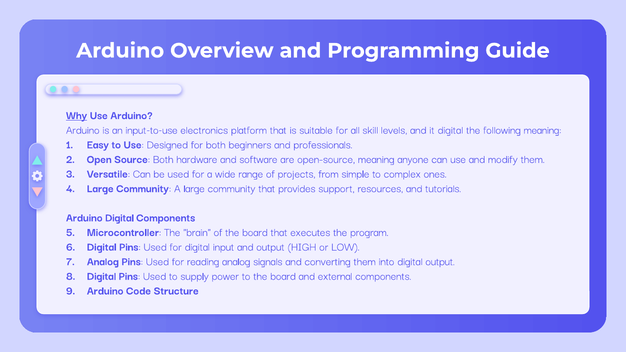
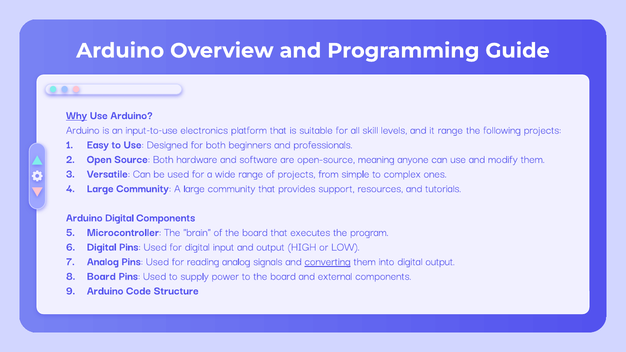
it digital: digital -> range
following meaning: meaning -> projects
converting underline: none -> present
Digital at (101, 276): Digital -> Board
